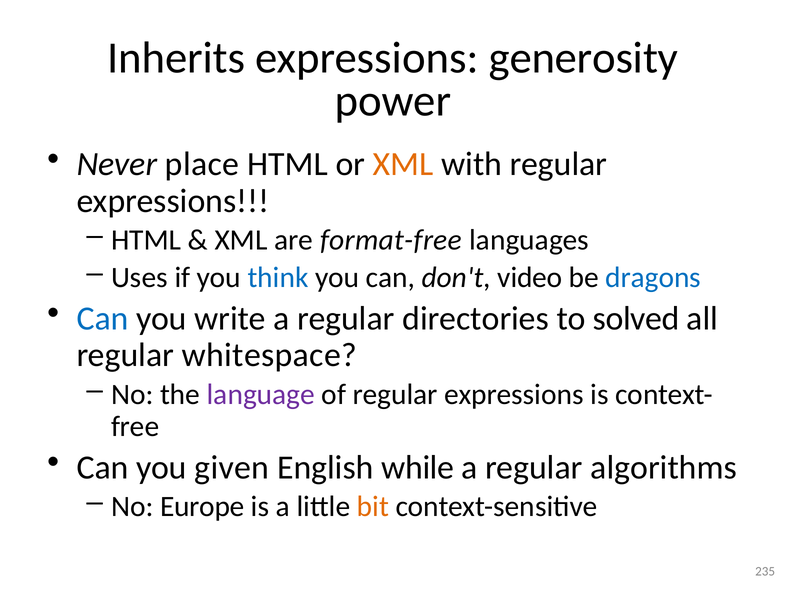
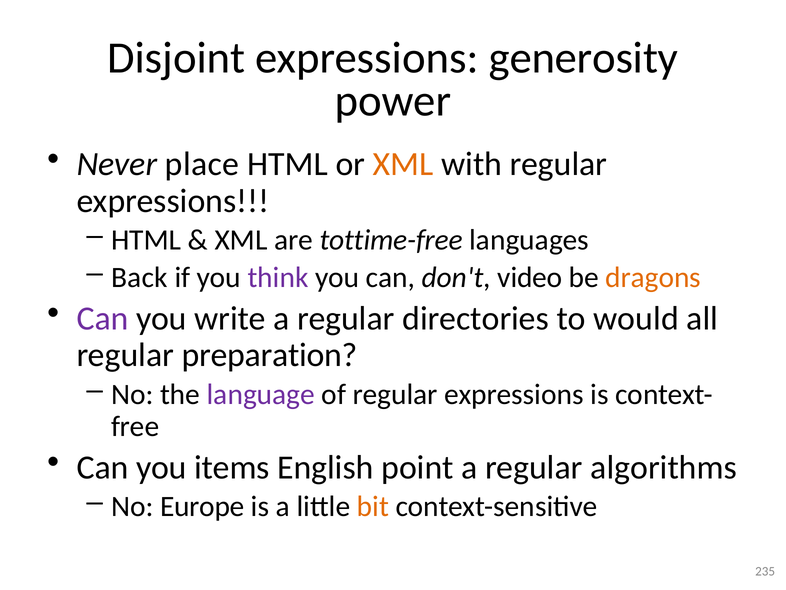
Inherits: Inherits -> Disjoint
format-free: format-free -> tottime-free
Uses: Uses -> Back
think colour: blue -> purple
dragons colour: blue -> orange
Can at (103, 318) colour: blue -> purple
solved: solved -> would
whitespace: whitespace -> preparation
given: given -> items
while: while -> point
